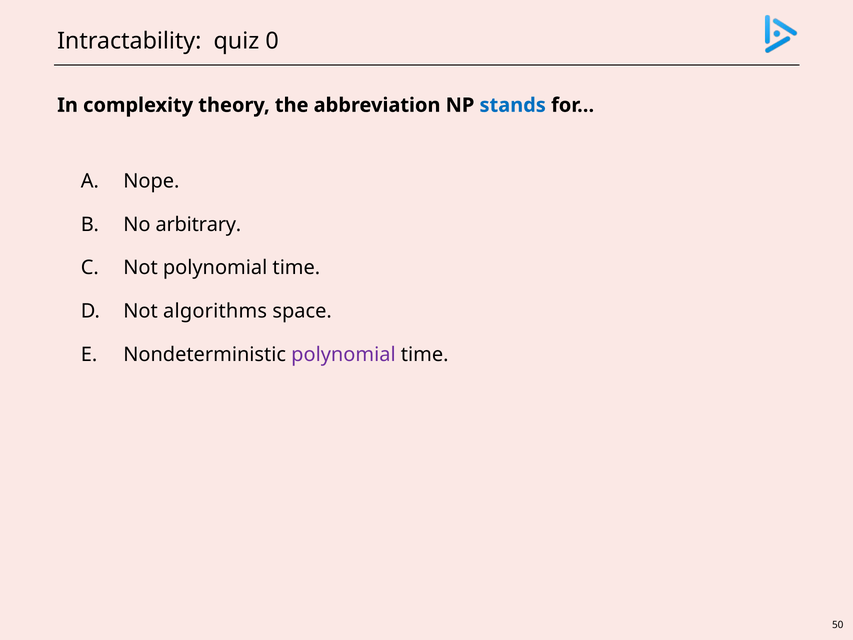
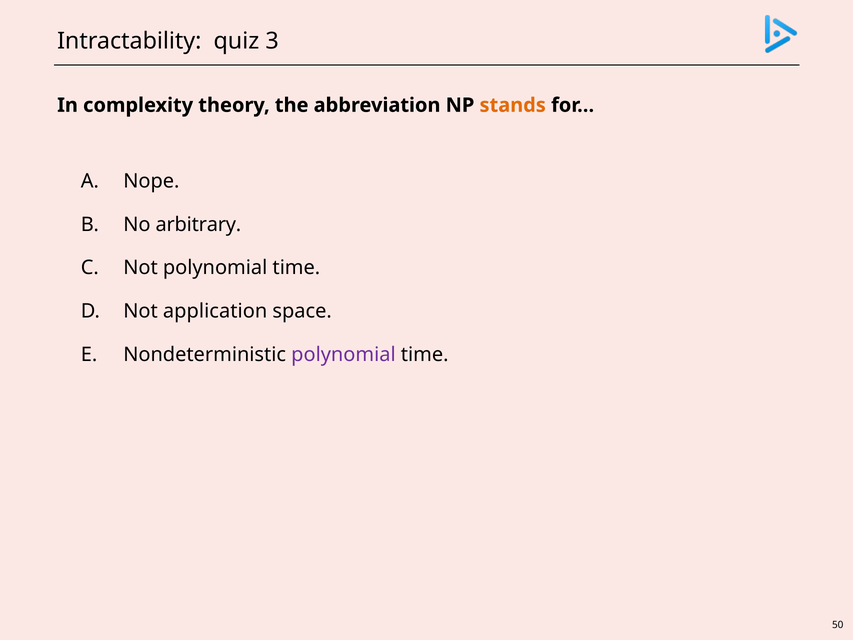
0: 0 -> 3
stands colour: blue -> orange
algorithms: algorithms -> application
